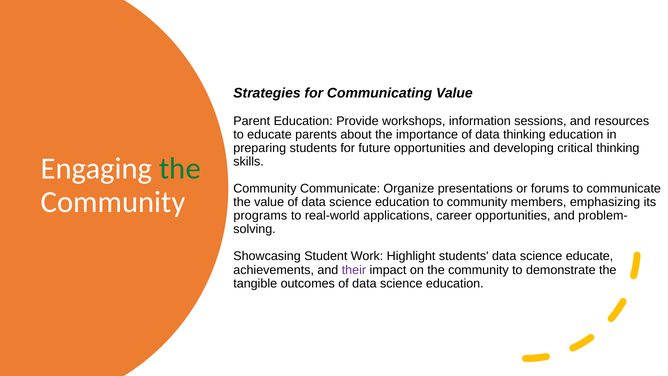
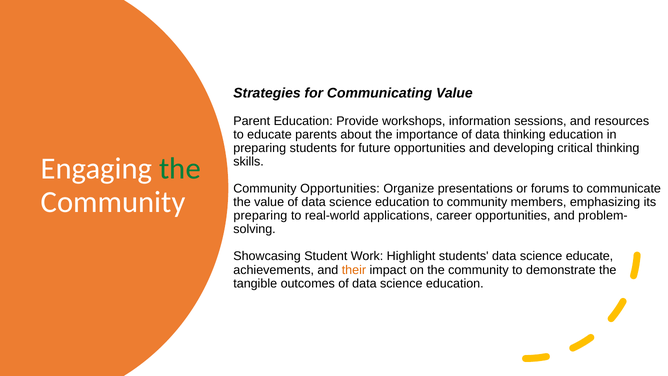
Community Communicate: Communicate -> Opportunities
programs at (260, 216): programs -> preparing
their colour: purple -> orange
